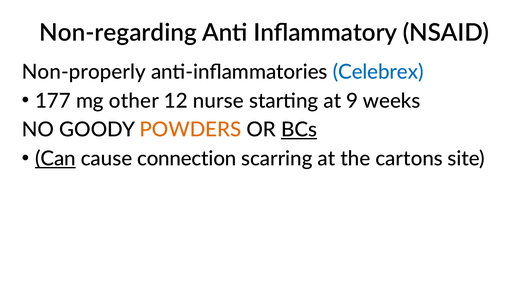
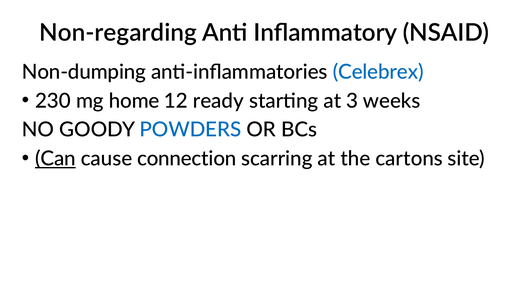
Non-properly: Non-properly -> Non-dumping
177: 177 -> 230
other: other -> home
nurse: nurse -> ready
9: 9 -> 3
POWDERS colour: orange -> blue
BCs underline: present -> none
